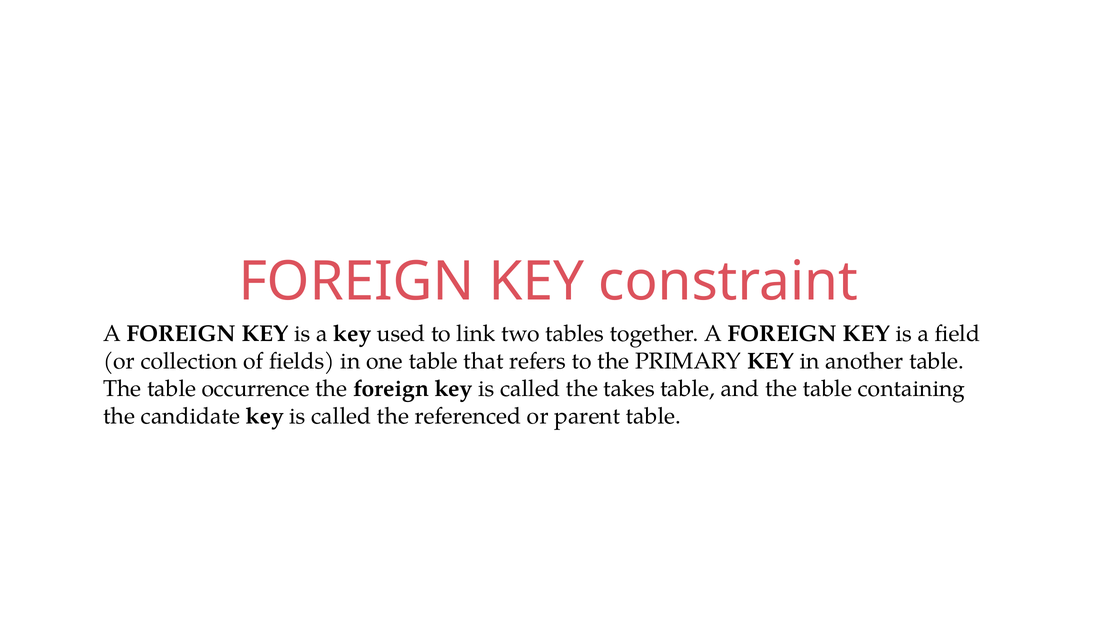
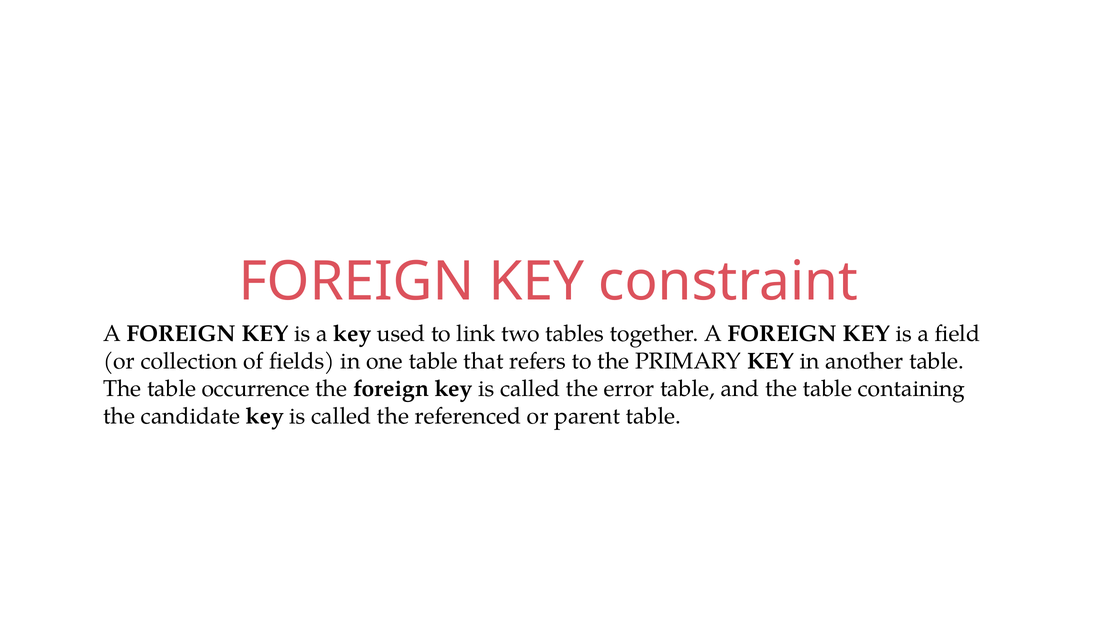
takes: takes -> error
